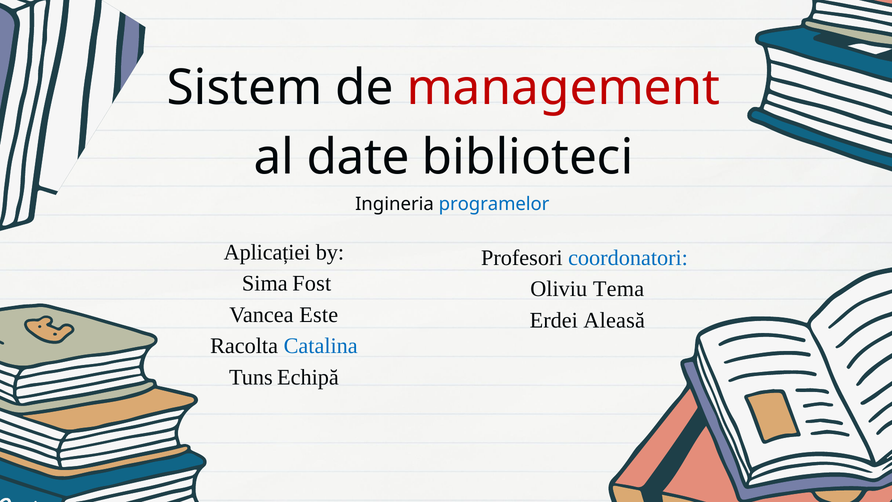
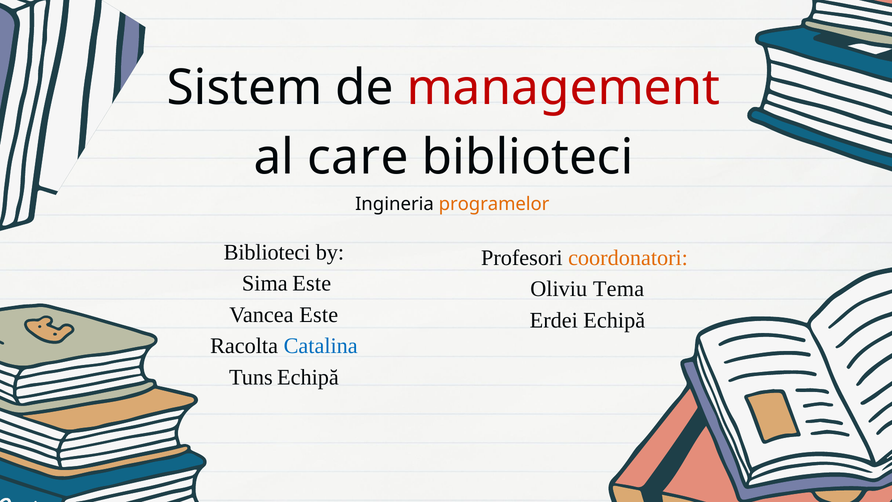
date: date -> care
programelor colour: blue -> orange
Aplicației at (267, 252): Aplicației -> Biblioteci
coordonatori colour: blue -> orange
Sima Fost: Fost -> Este
Erdei Aleasă: Aleasă -> Echipă
